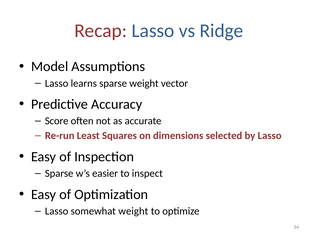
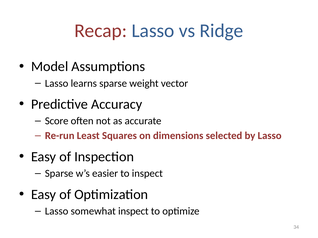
somewhat weight: weight -> inspect
